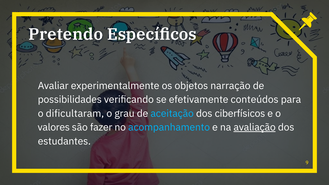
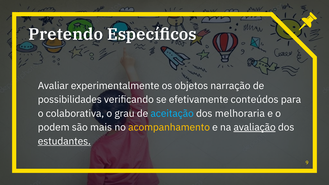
dificultaram: dificultaram -> colaborativa
ciberfísicos: ciberfísicos -> melhoraria
valores: valores -> podem
fazer: fazer -> mais
acompanhamento colour: light blue -> yellow
estudantes underline: none -> present
